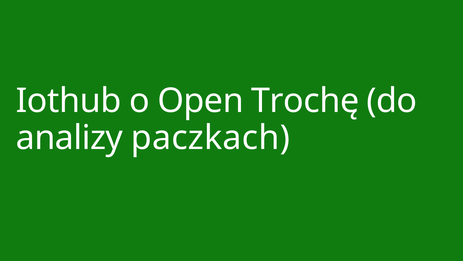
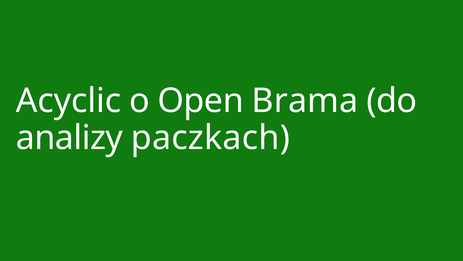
Iothub: Iothub -> Acyclic
Trochę: Trochę -> Brama
